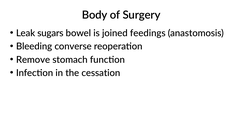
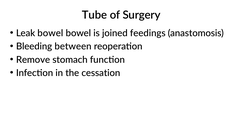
Body: Body -> Tube
Leak sugars: sugars -> bowel
converse: converse -> between
